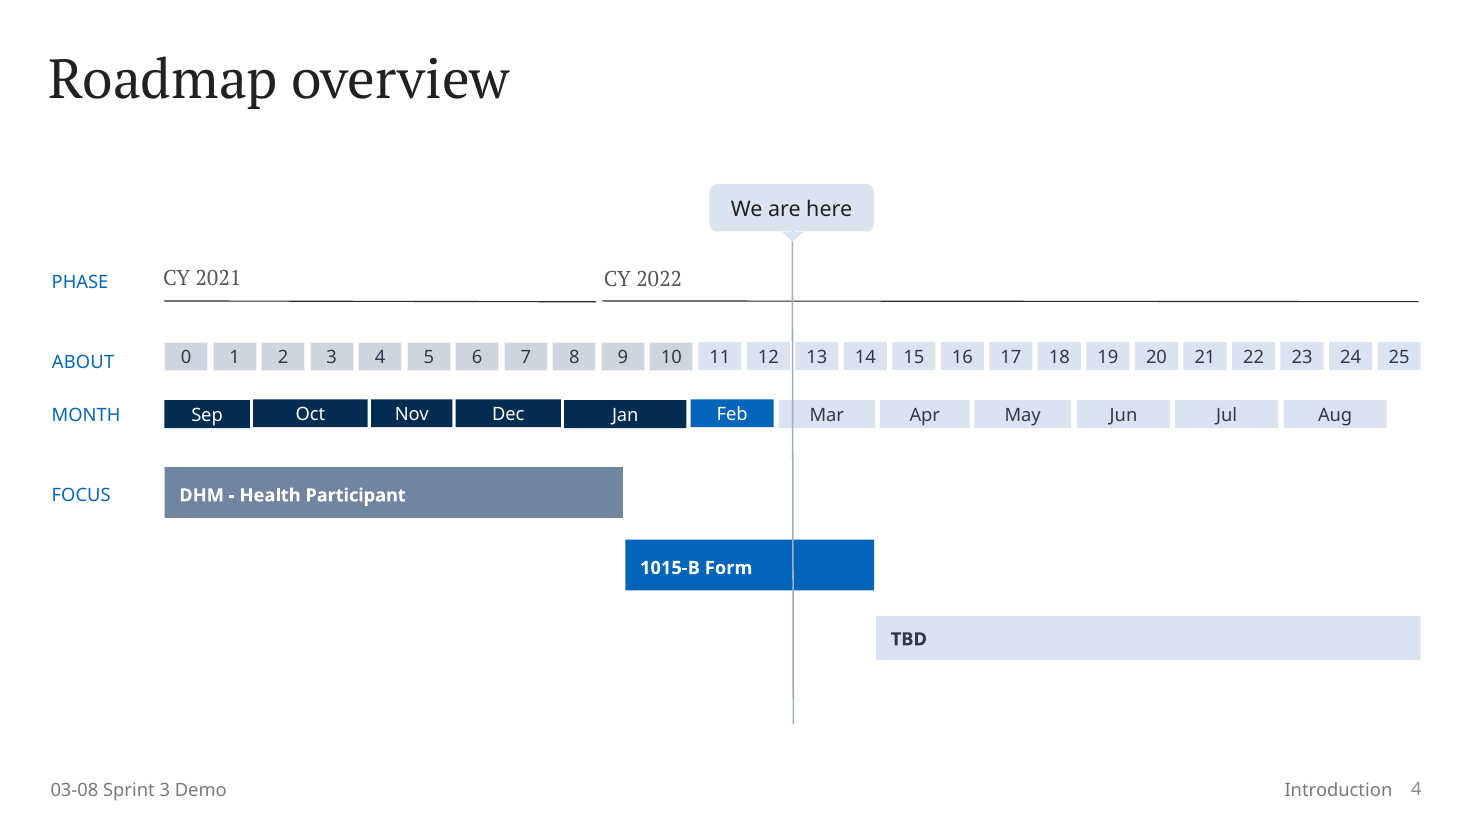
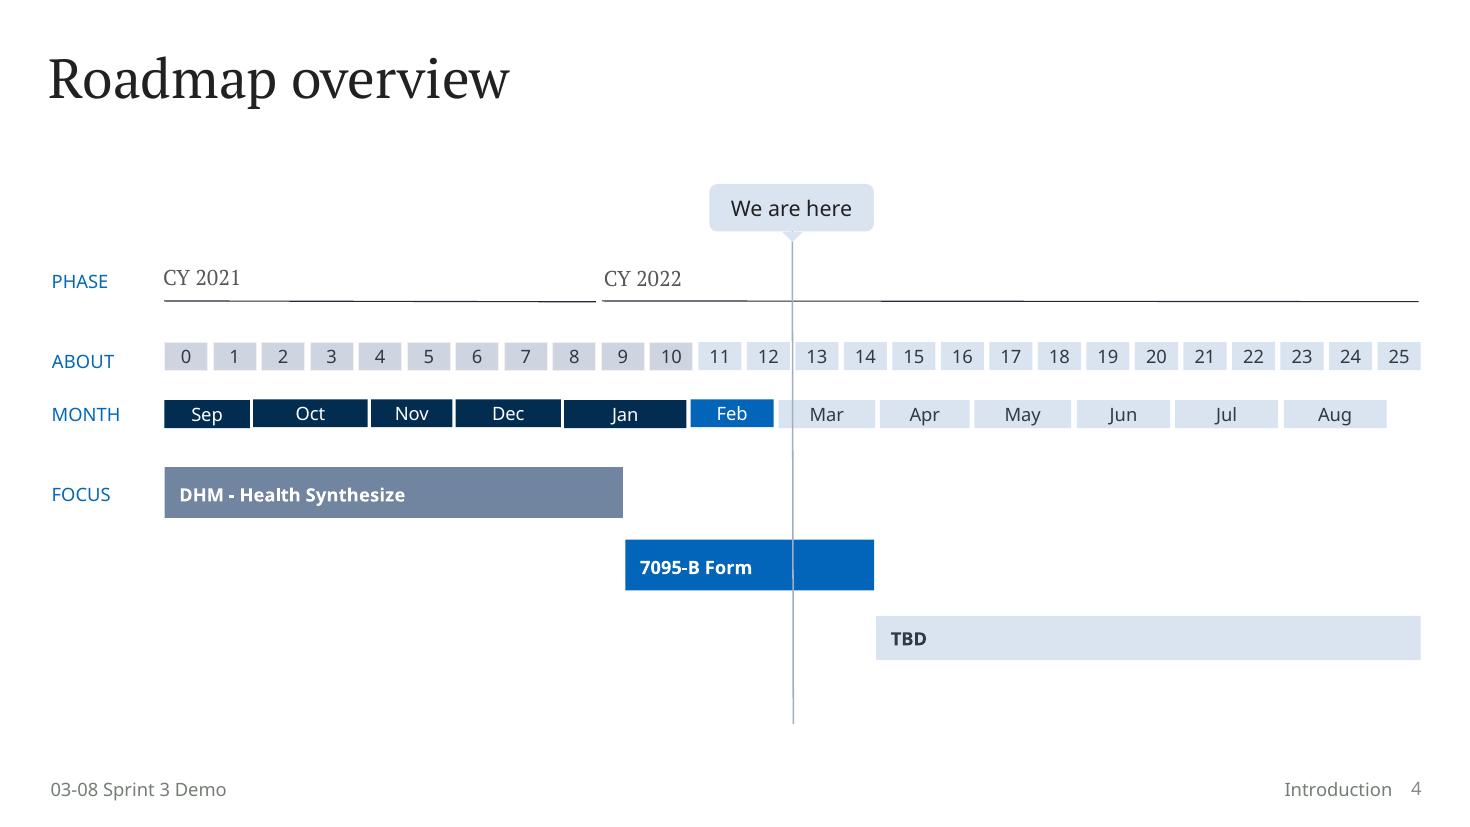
Participant: Participant -> Synthesize
1015-B: 1015-B -> 7095-B
